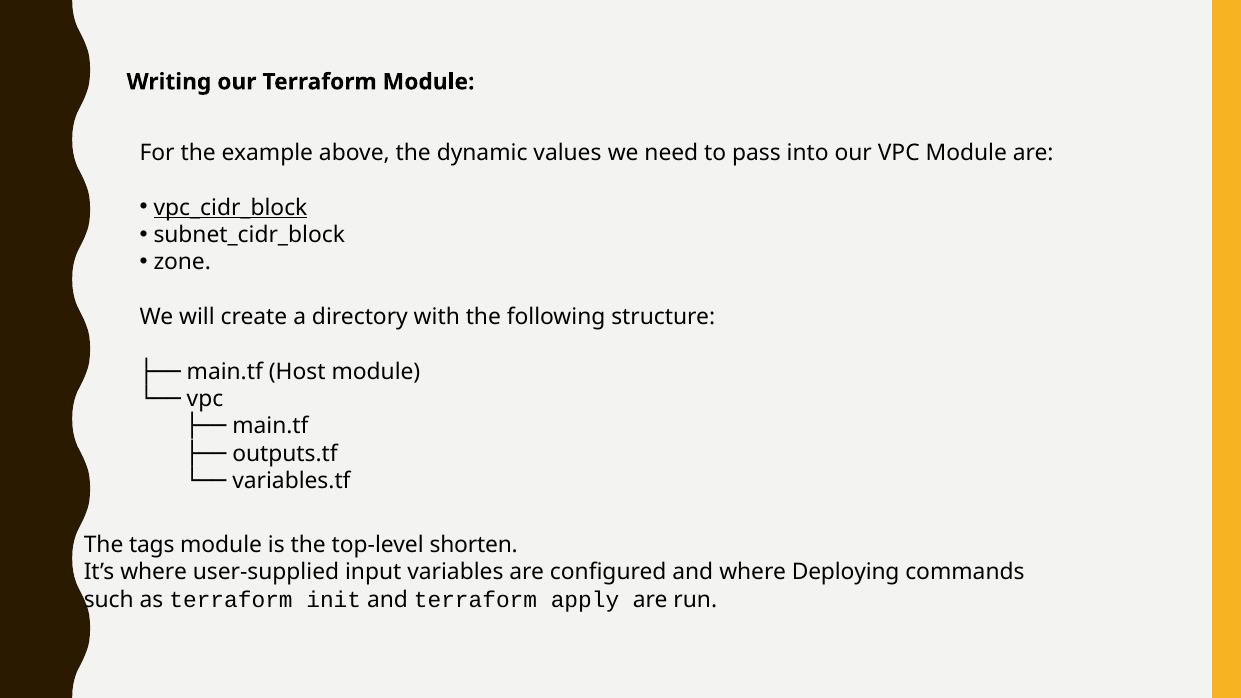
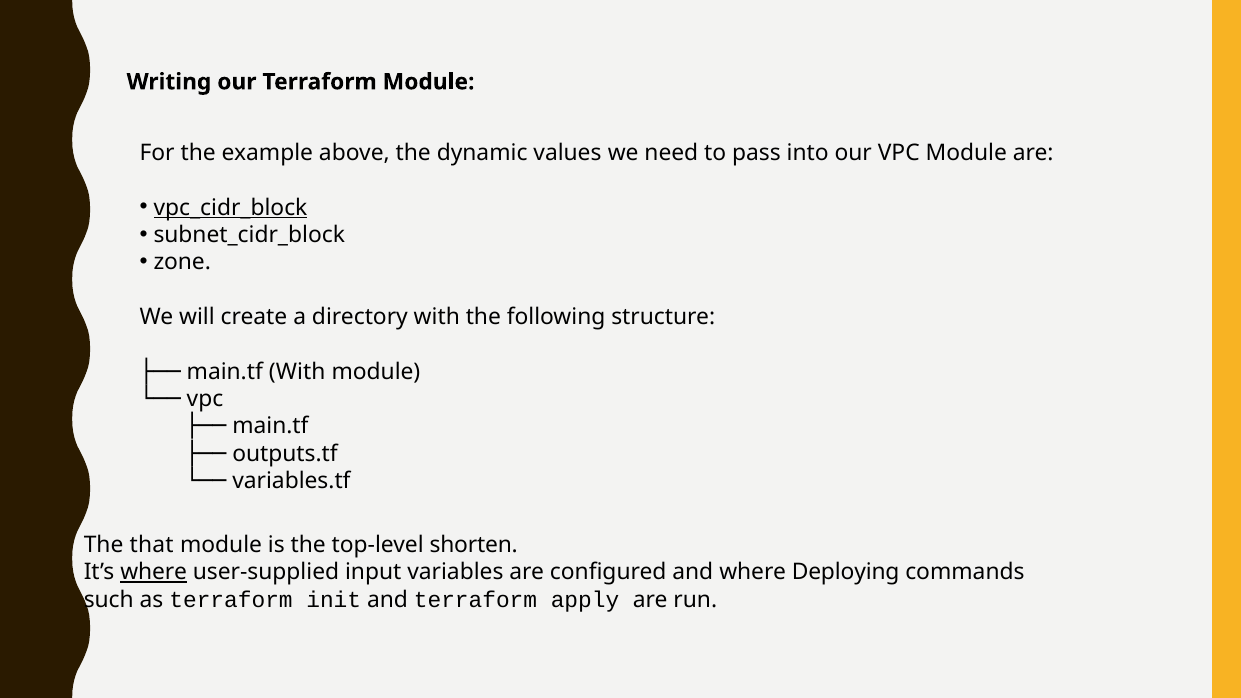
main.tf Host: Host -> With
tags: tags -> that
where at (154, 572) underline: none -> present
